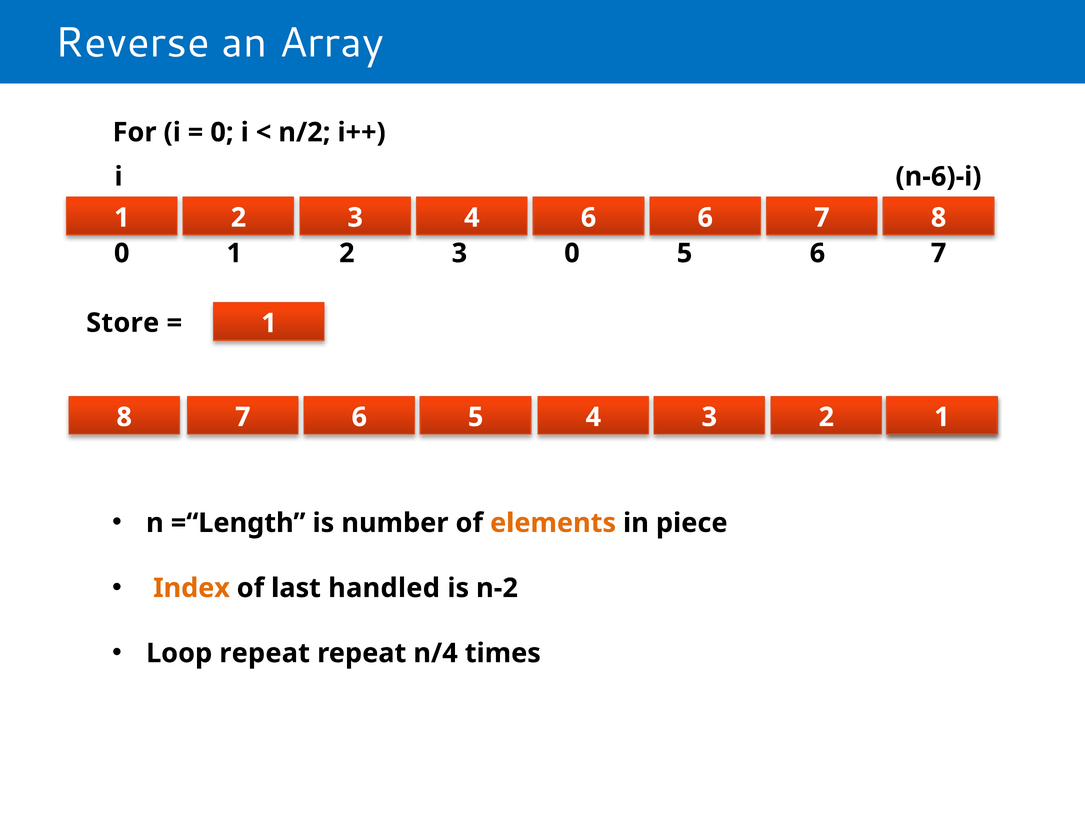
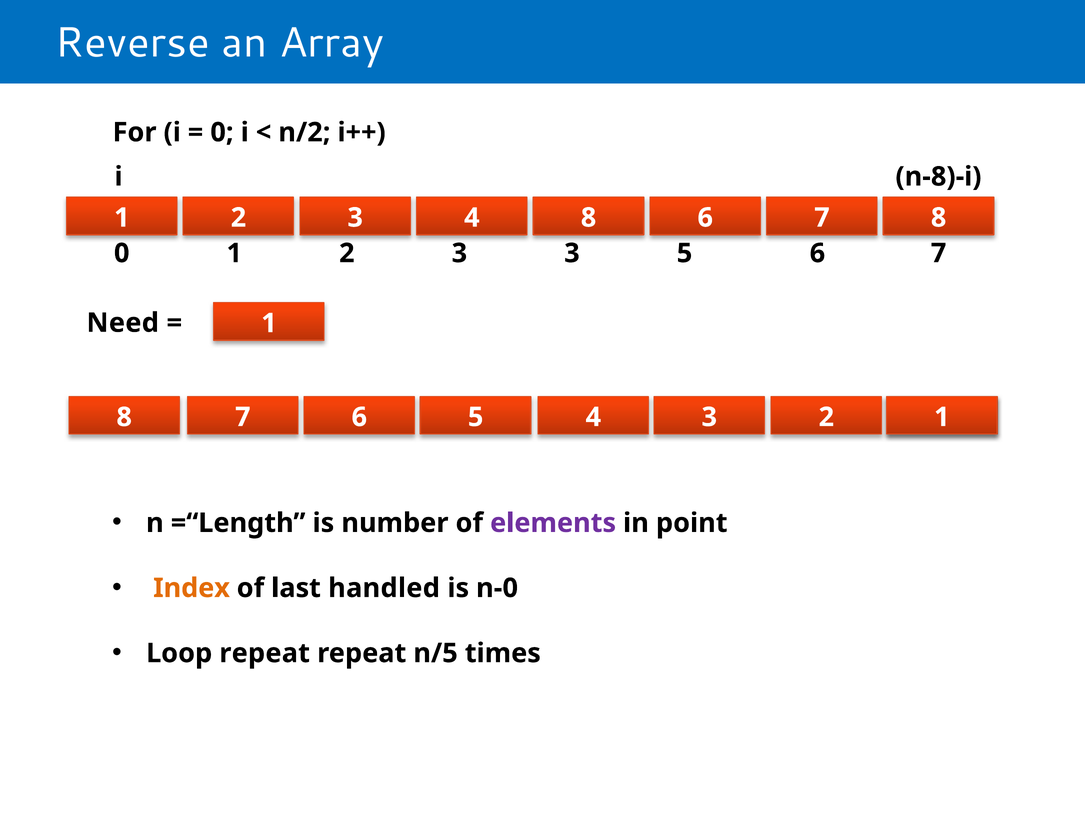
n-6)-i: n-6)-i -> n-8)-i
4 6: 6 -> 8
3 0: 0 -> 3
Store: Store -> Need
elements colour: orange -> purple
piece: piece -> point
n-2: n-2 -> n-0
n/4: n/4 -> n/5
